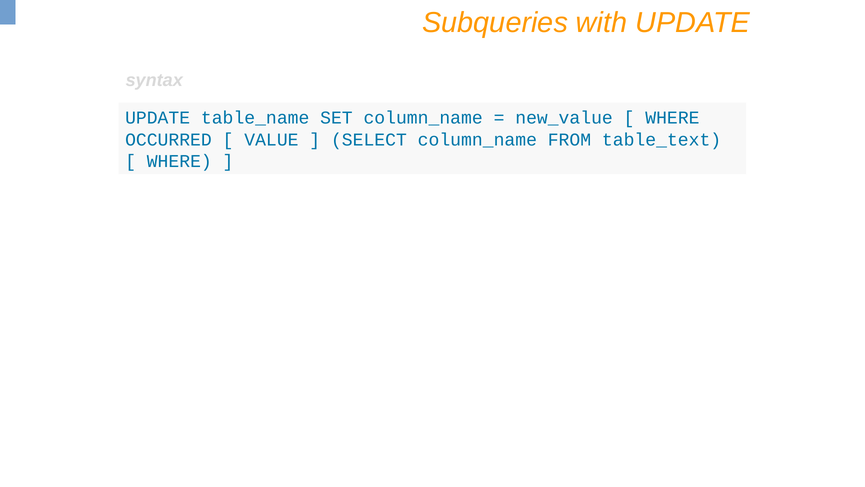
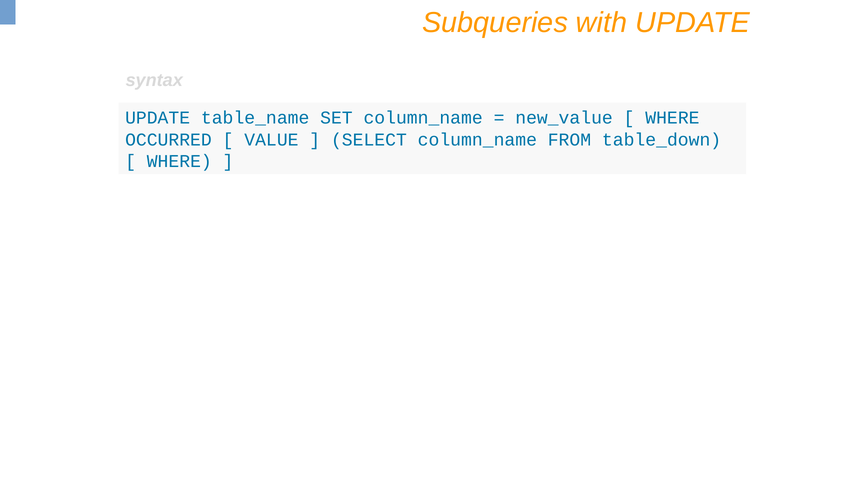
table_text: table_text -> table_down
